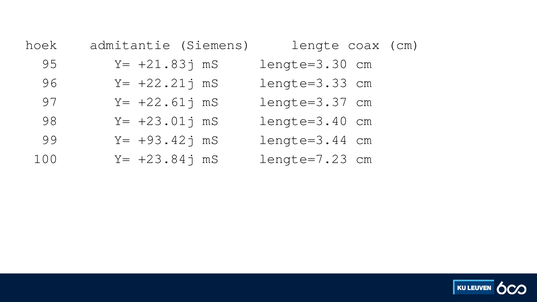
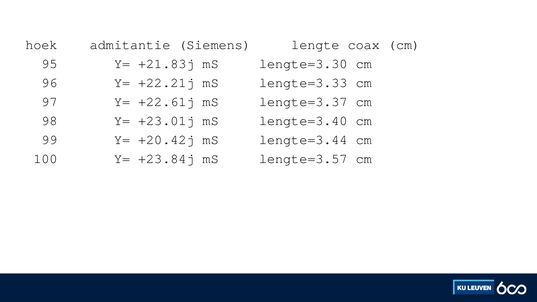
+93.42j: +93.42j -> +20.42j
lengte=7.23: lengte=7.23 -> lengte=3.57
